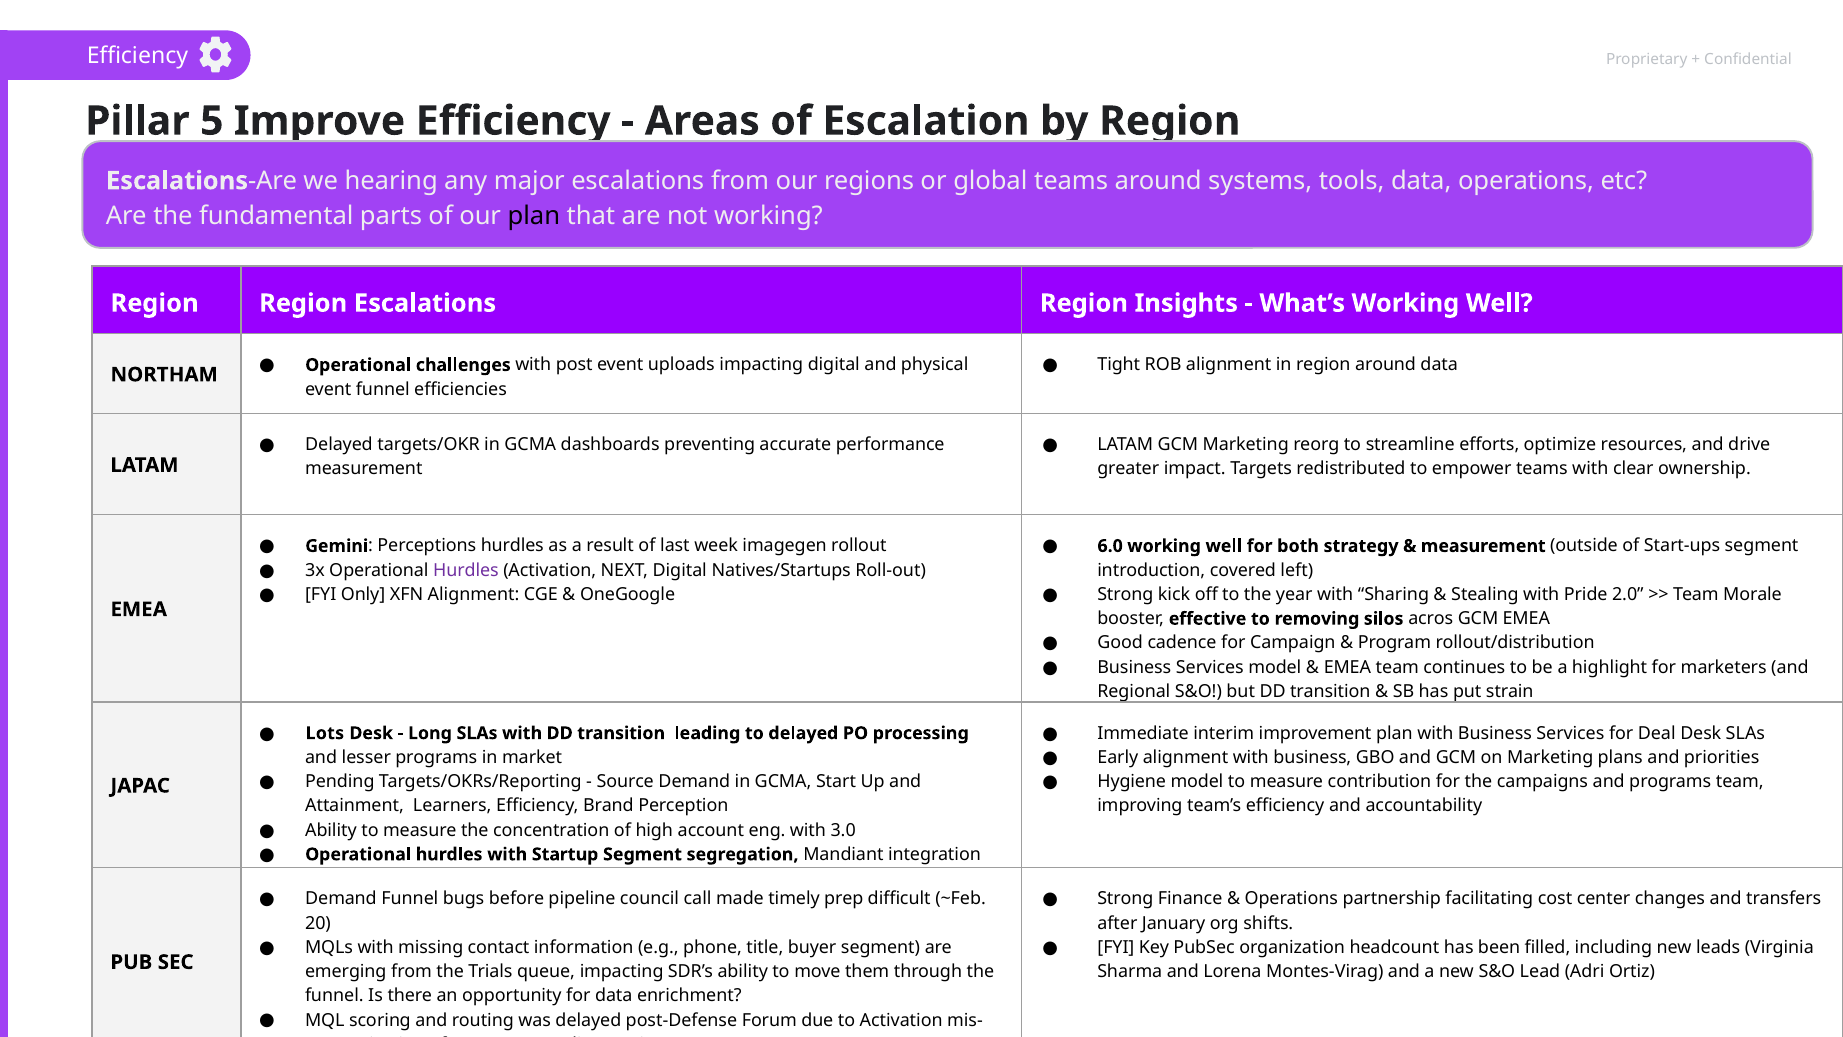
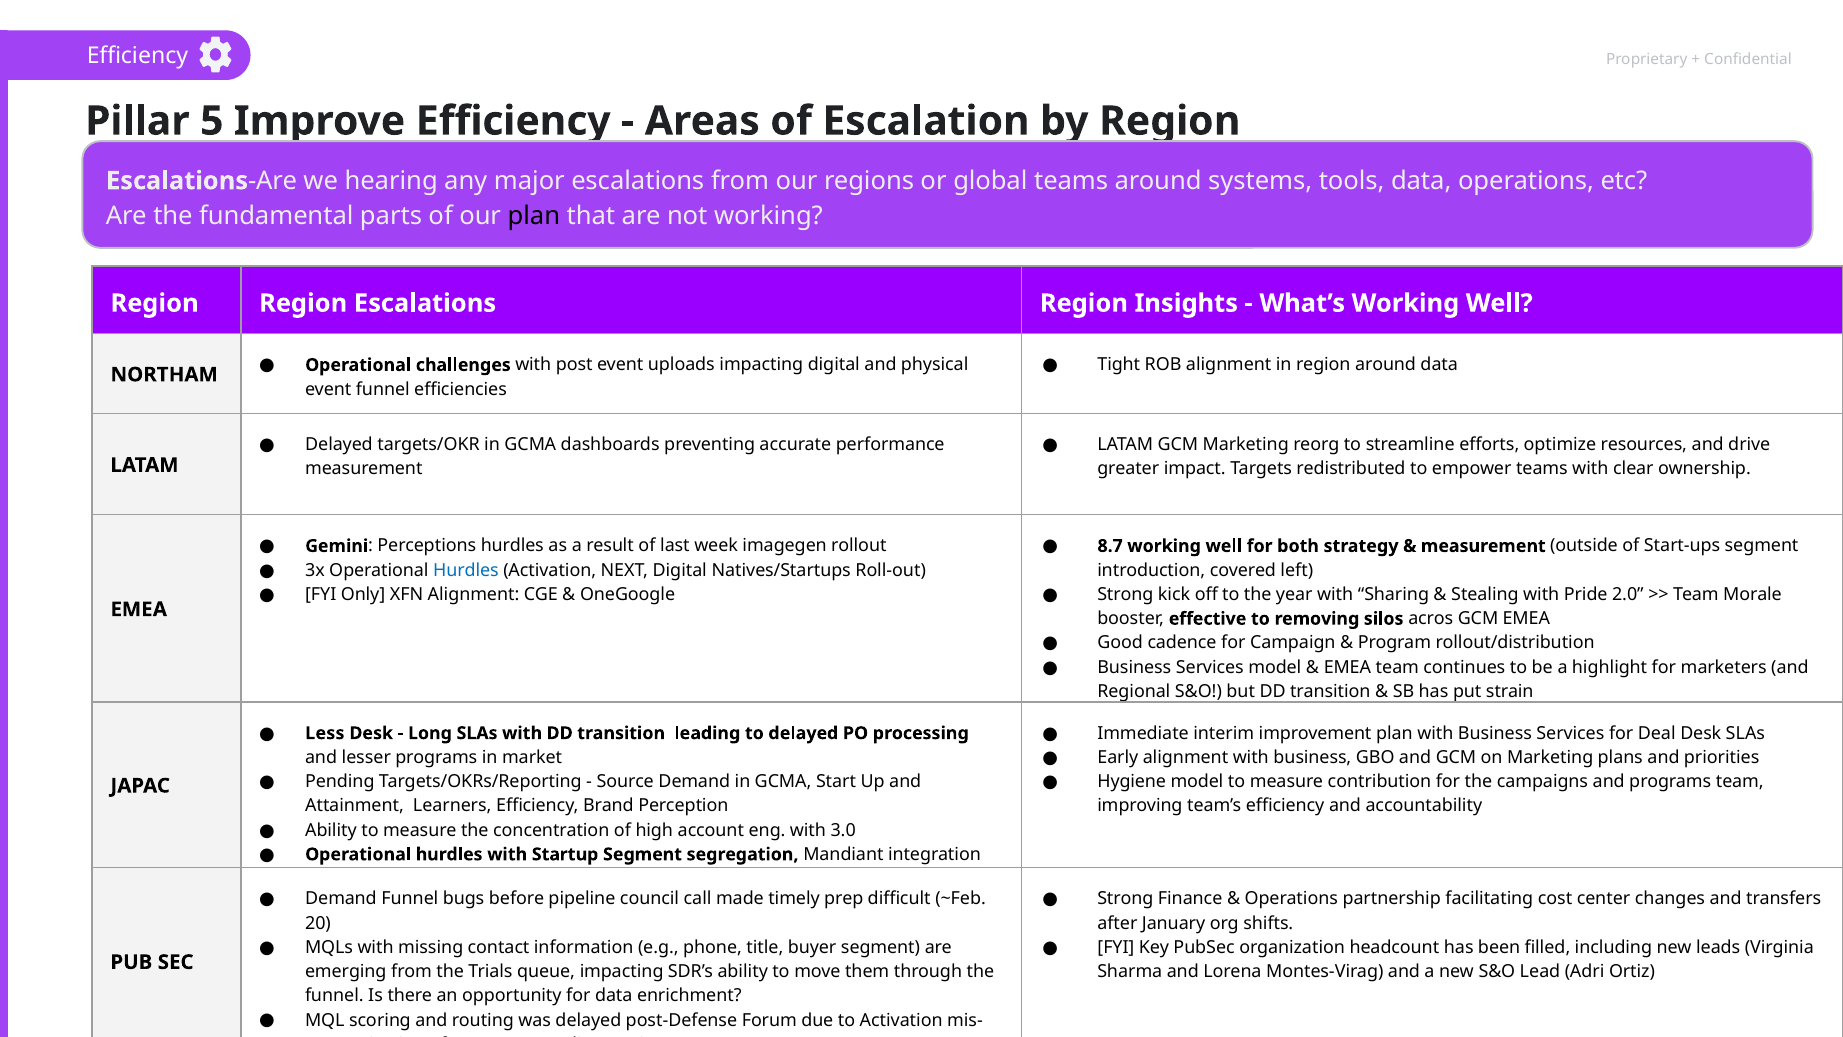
6.0: 6.0 -> 8.7
Hurdles at (466, 570) colour: purple -> blue
Lots: Lots -> Less
